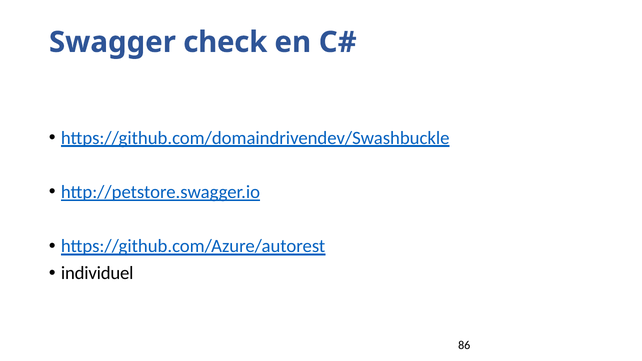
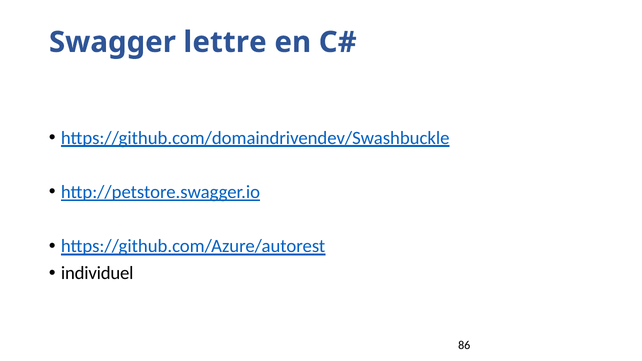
check: check -> lettre
